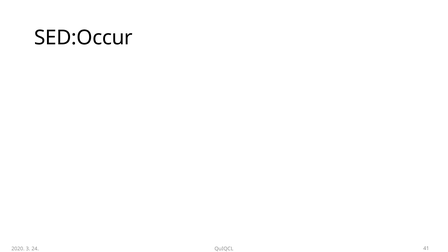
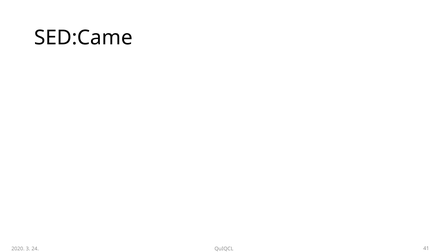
SED:Occur: SED:Occur -> SED:Came
